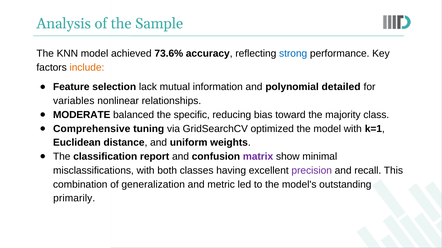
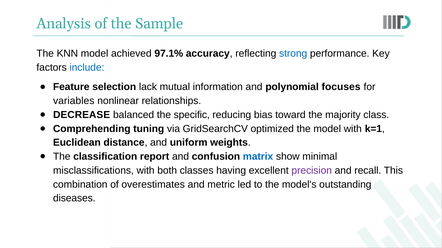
73.6%: 73.6% -> 97.1%
include colour: orange -> blue
detailed: detailed -> focuses
MODERATE: MODERATE -> DECREASE
Comprehensive: Comprehensive -> Comprehending
matrix colour: purple -> blue
generalization: generalization -> overestimates
primarily: primarily -> diseases
